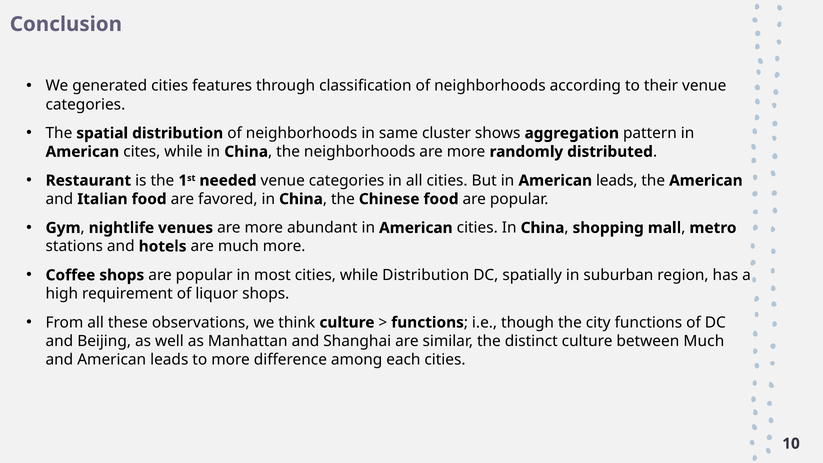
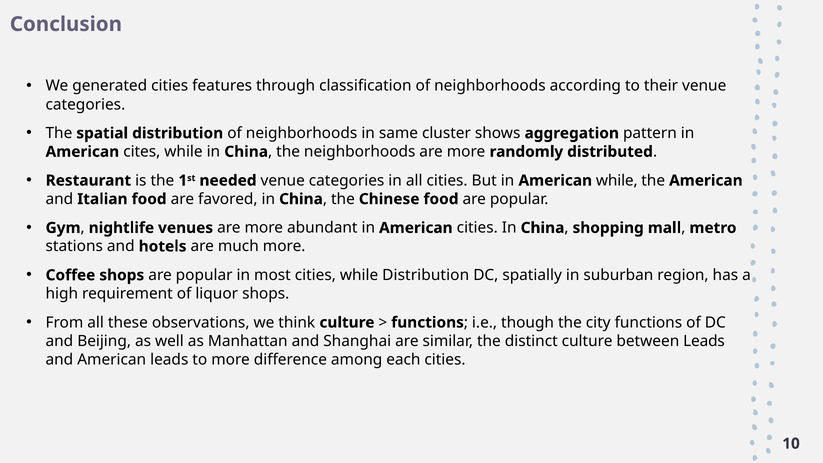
in American leads: leads -> while
between Much: Much -> Leads
